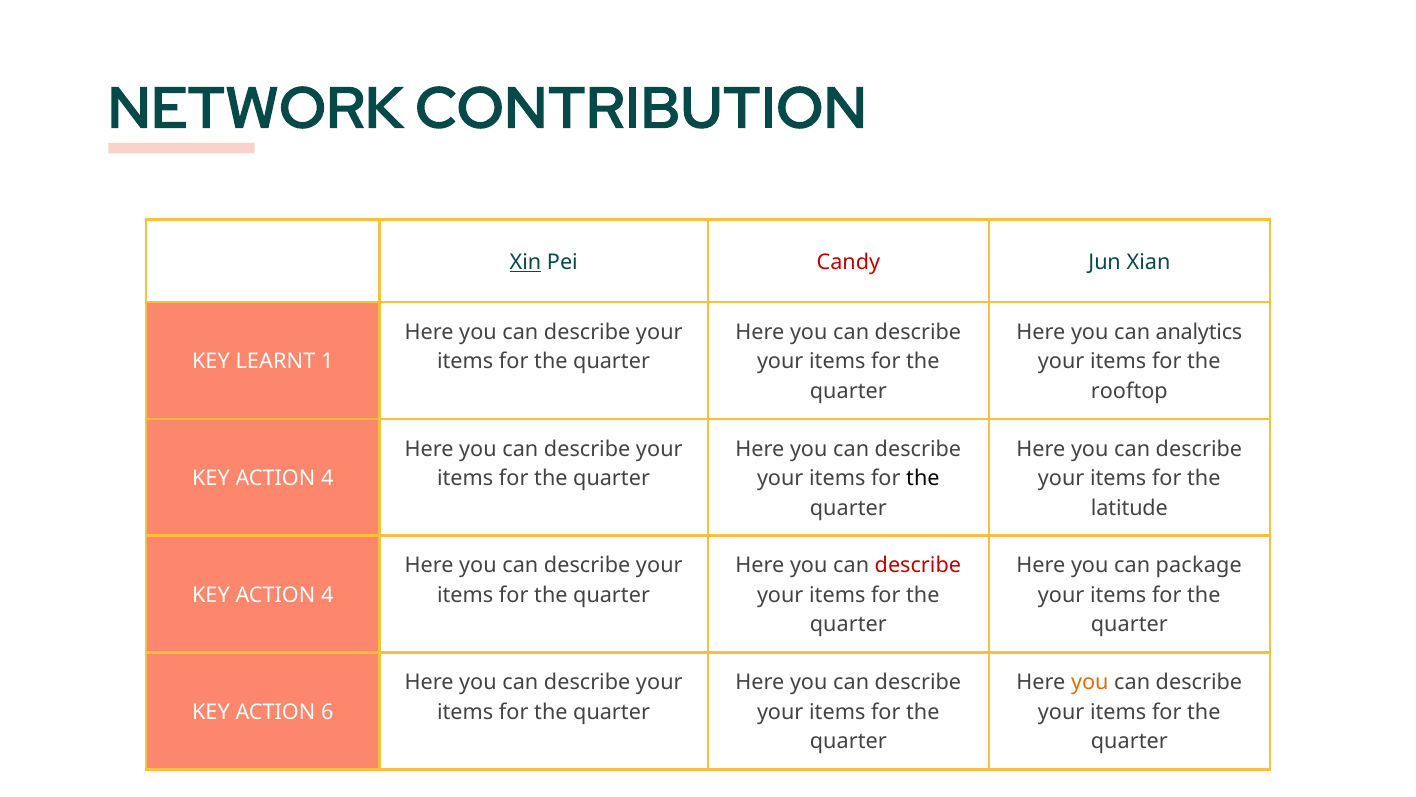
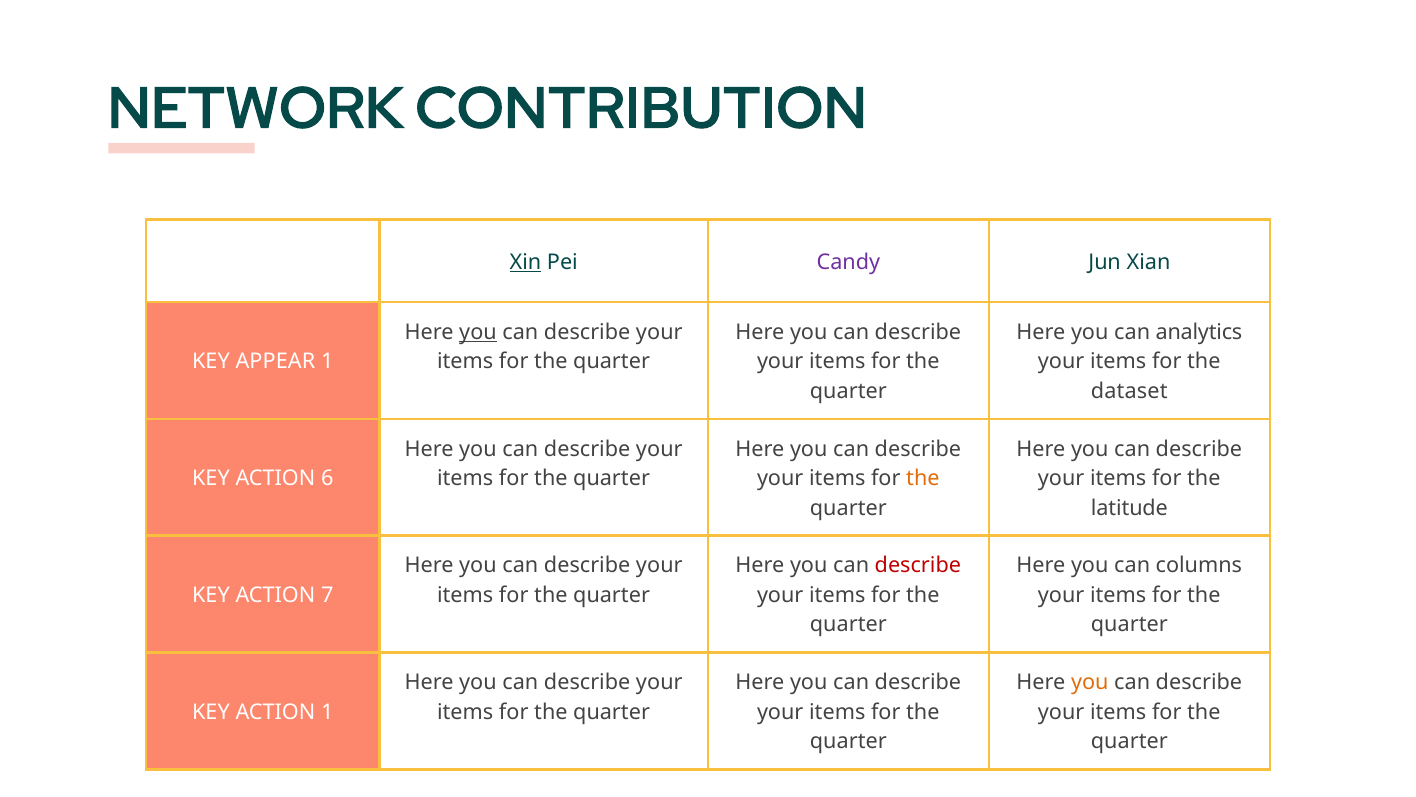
Candy colour: red -> purple
you at (478, 332) underline: none -> present
LEARNT: LEARNT -> APPEAR
rooftop: rooftop -> dataset
4 at (327, 478): 4 -> 6
the at (923, 478) colour: black -> orange
package: package -> columns
4 at (327, 595): 4 -> 7
ACTION 6: 6 -> 1
